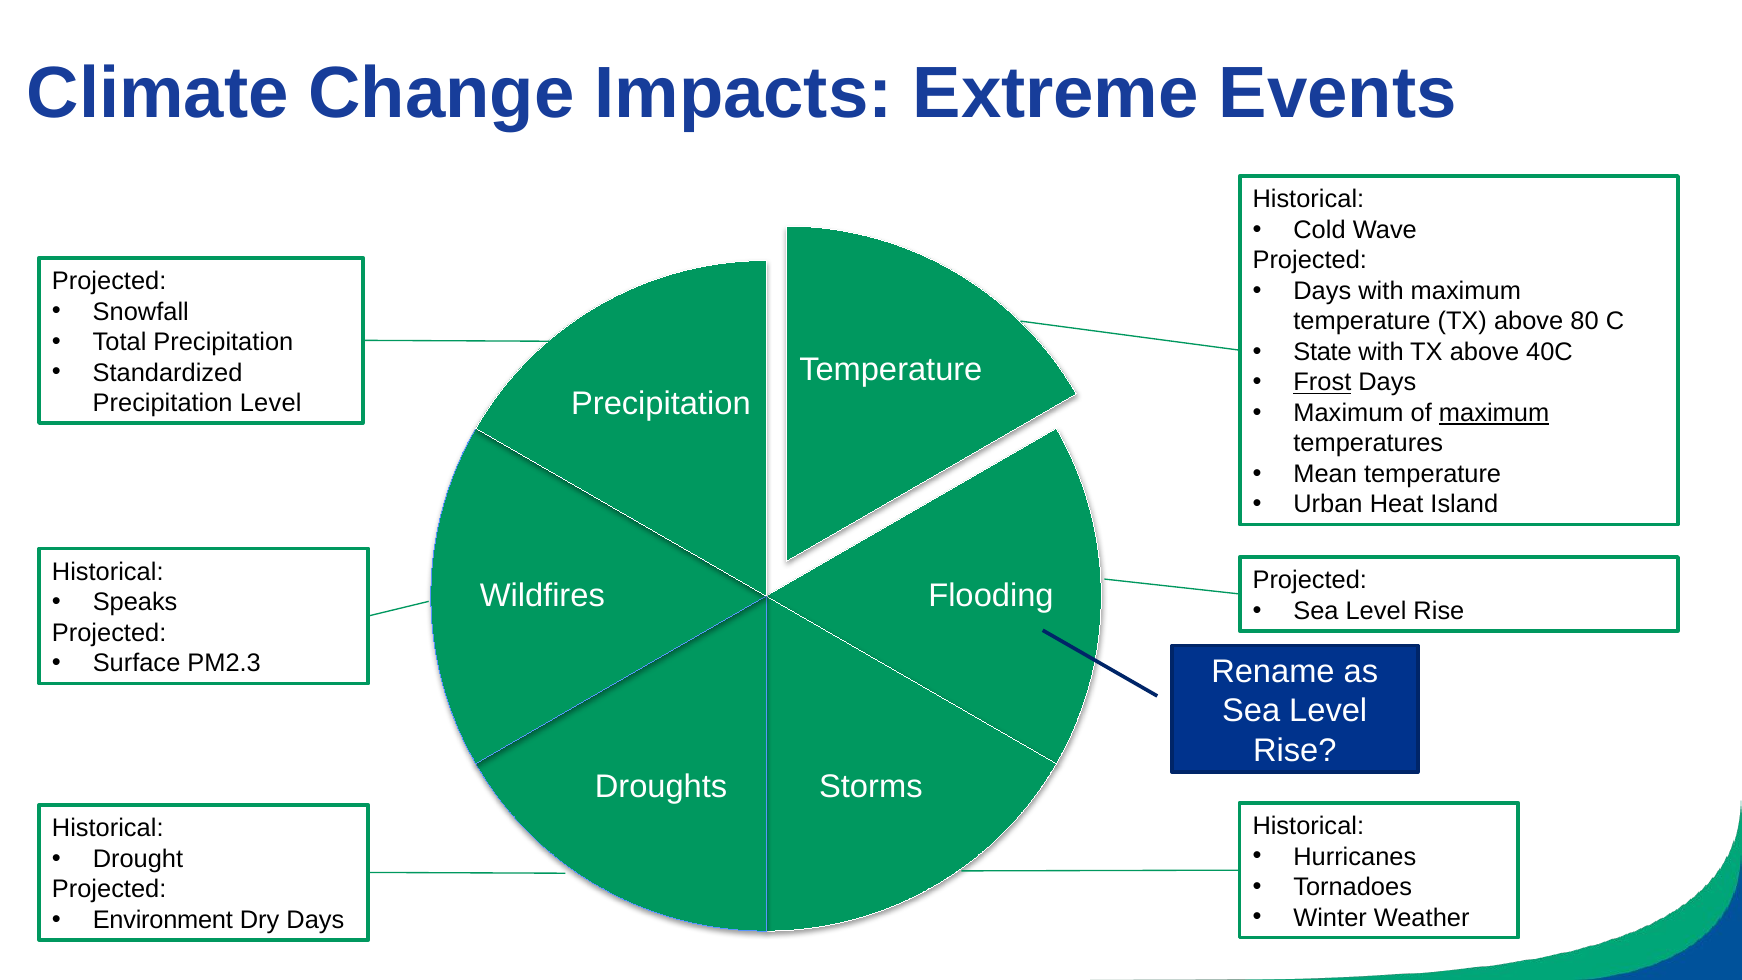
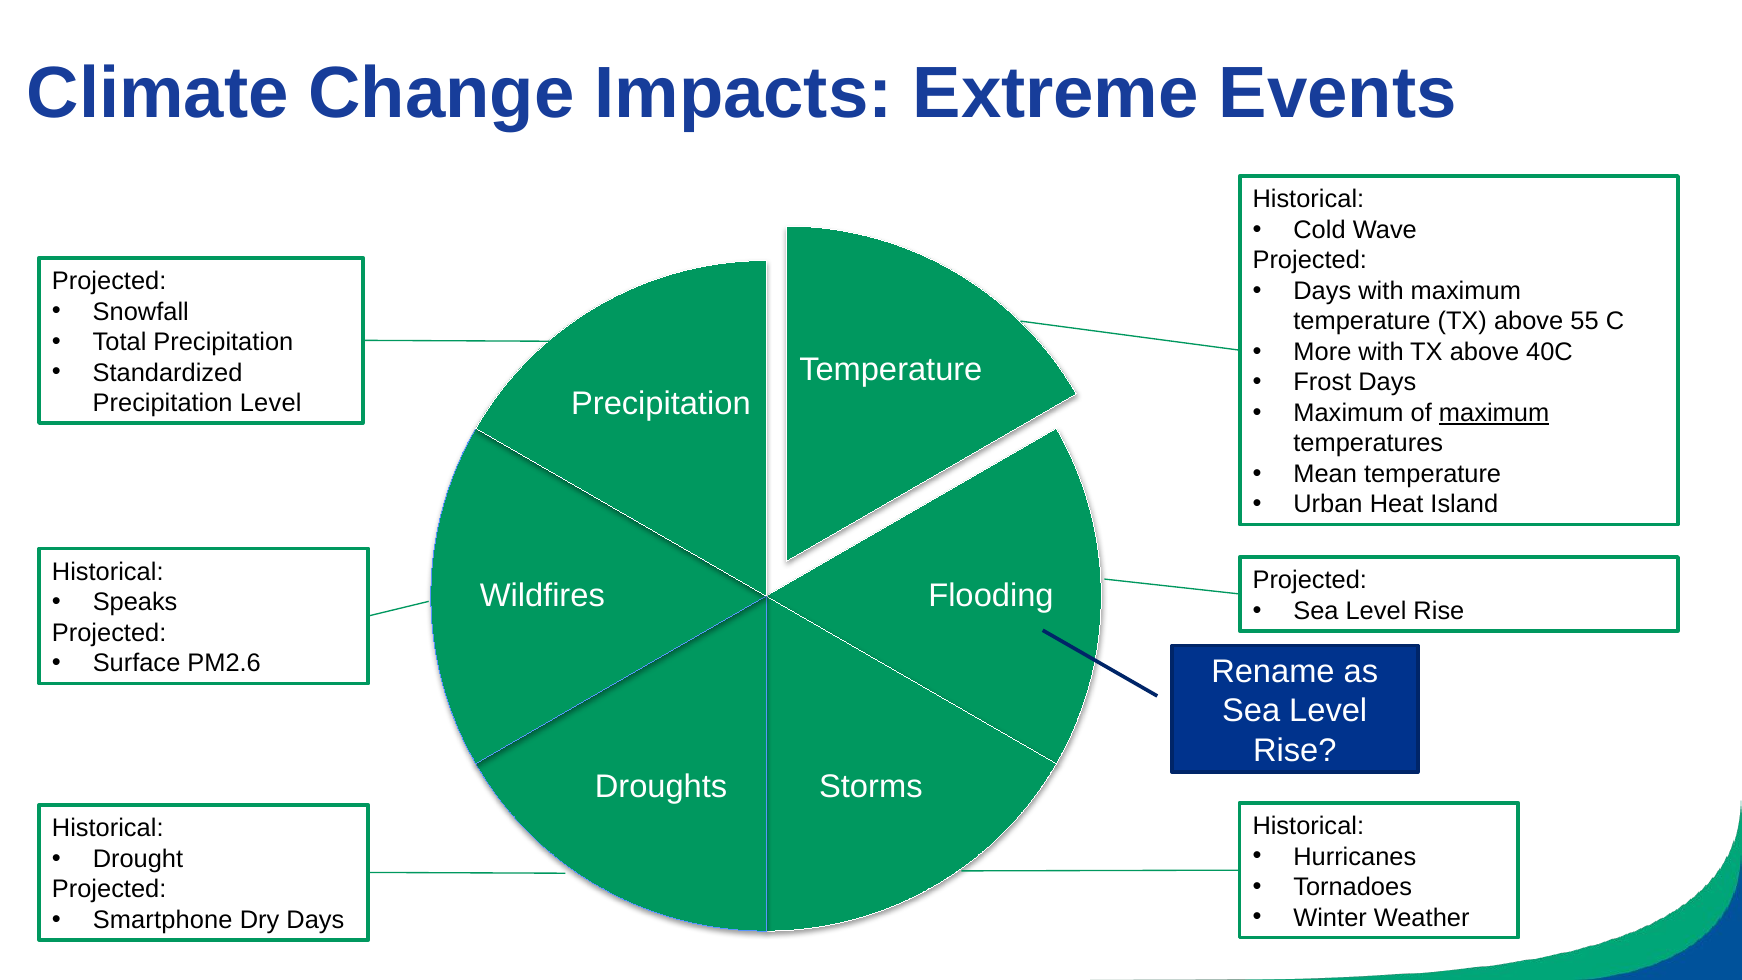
80: 80 -> 55
State: State -> More
Frost underline: present -> none
PM2.3: PM2.3 -> PM2.6
Environment: Environment -> Smartphone
